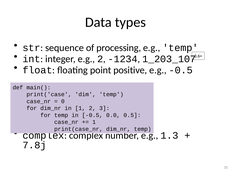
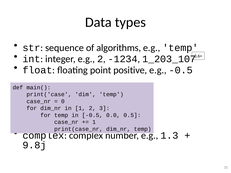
processing: processing -> algorithms
7.8j: 7.8j -> 9.8j
